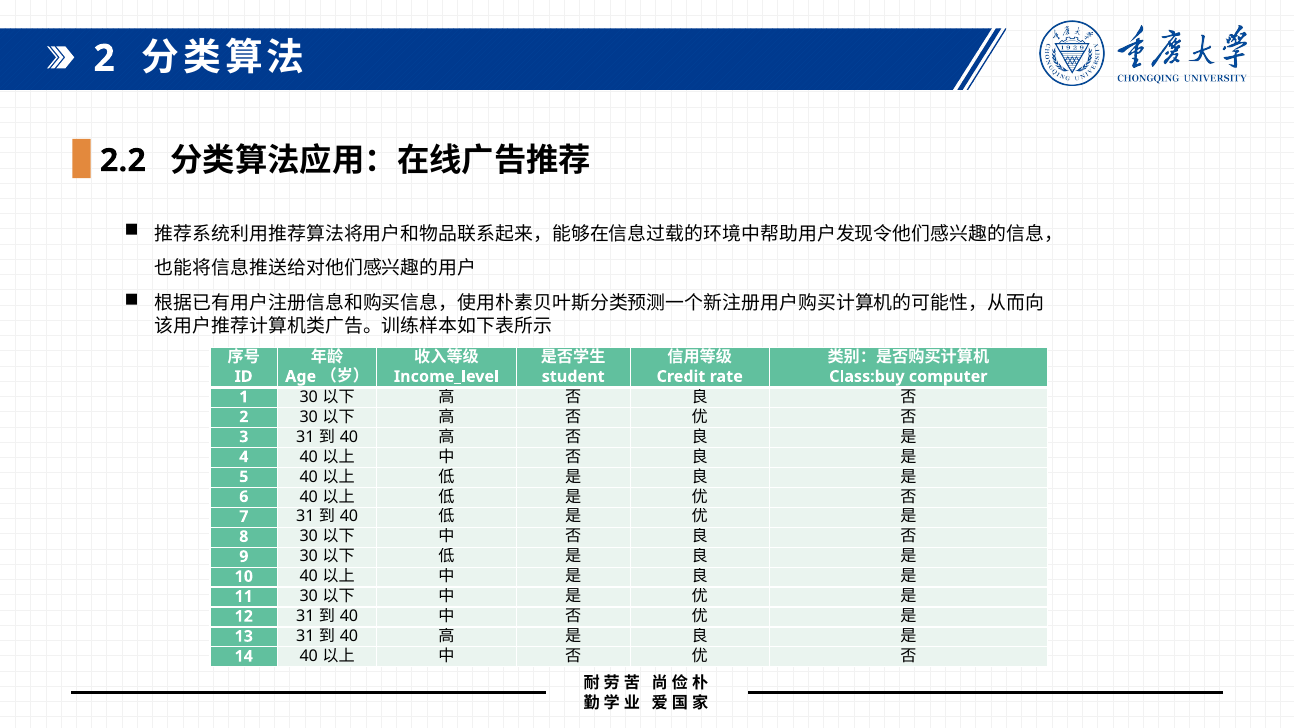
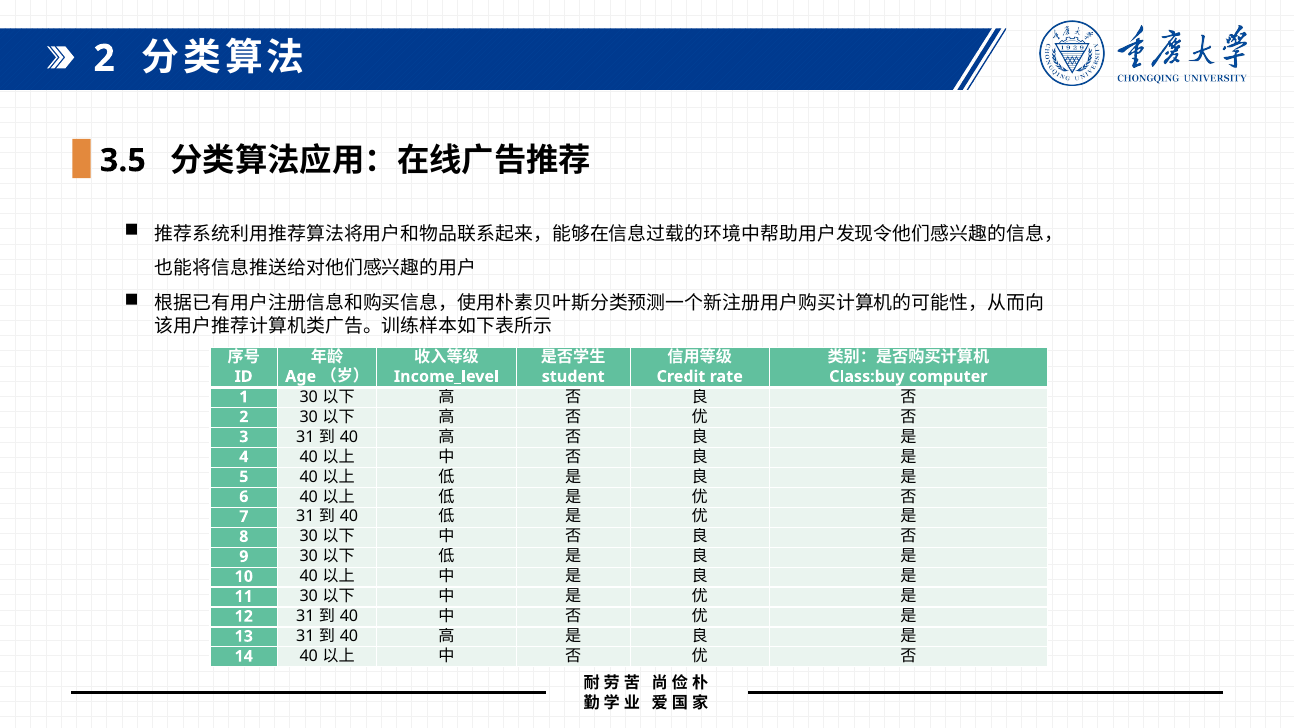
2.2: 2.2 -> 3.5
